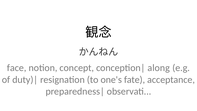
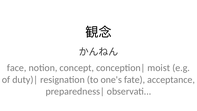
along: along -> moist
